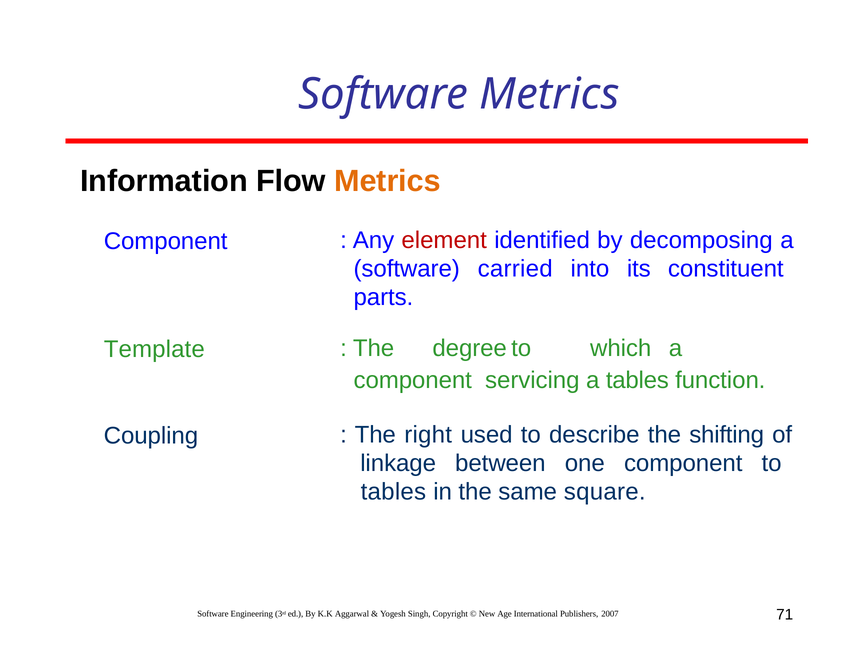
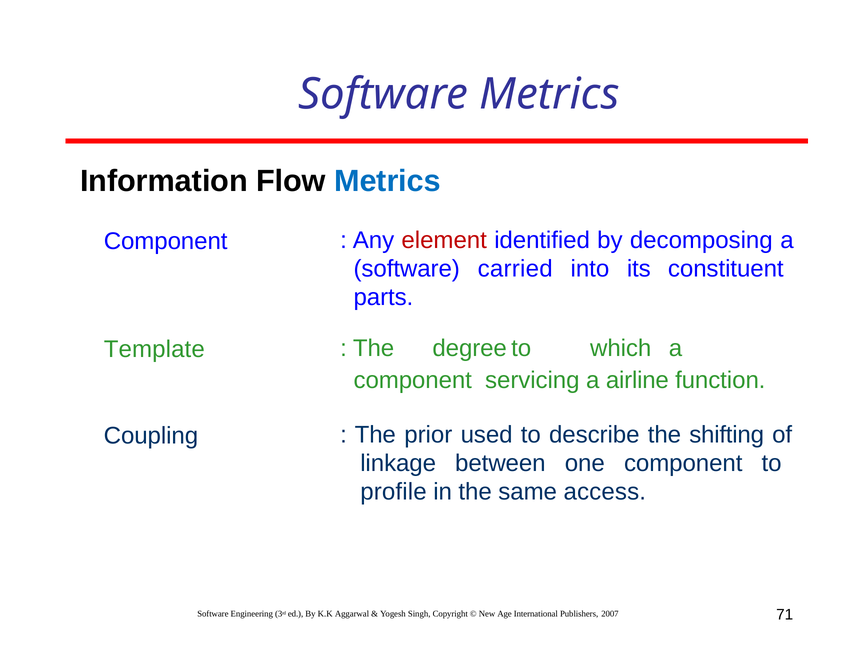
Metrics at (387, 181) colour: orange -> blue
a tables: tables -> airline
right: right -> prior
tables at (393, 492): tables -> profile
square: square -> access
